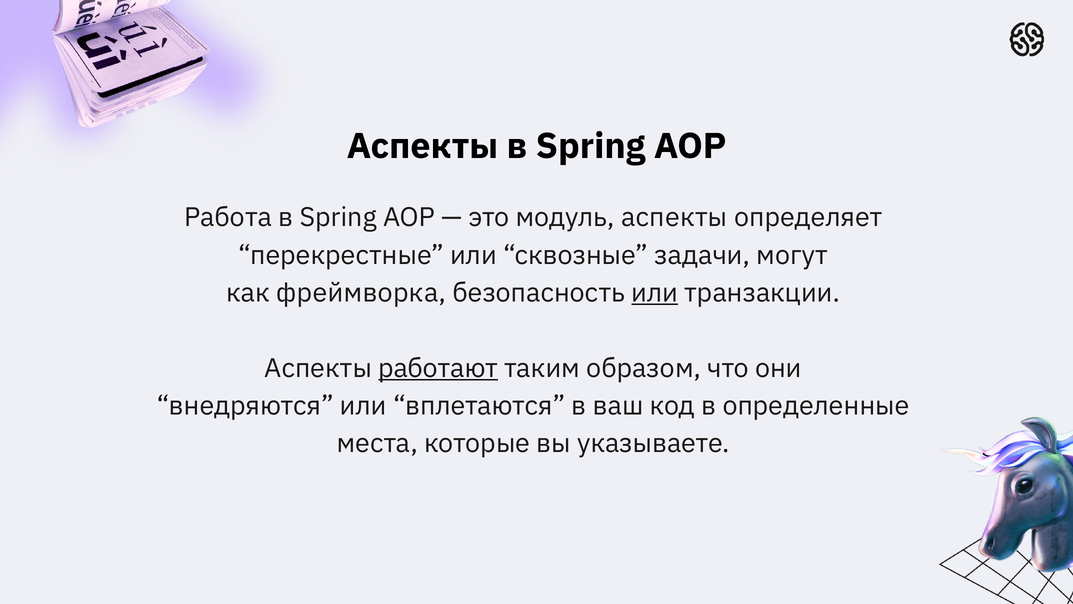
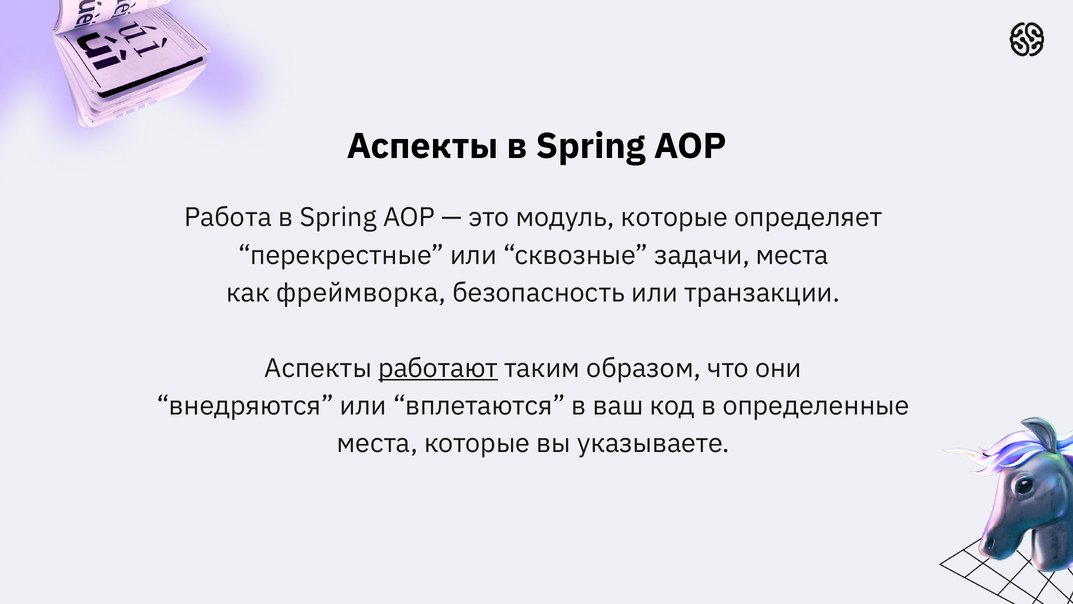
модуль аспекты: аспекты -> которые
задачи могут: могут -> места
или at (655, 293) underline: present -> none
